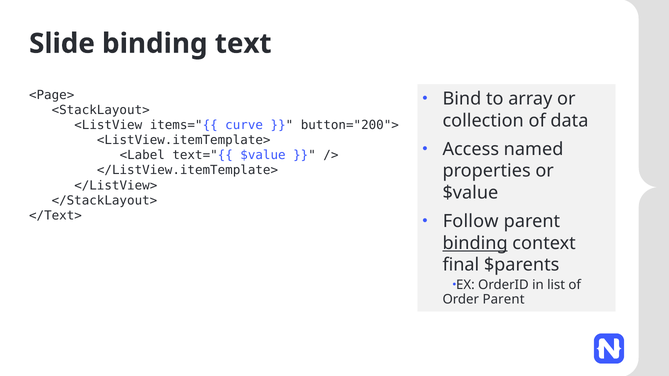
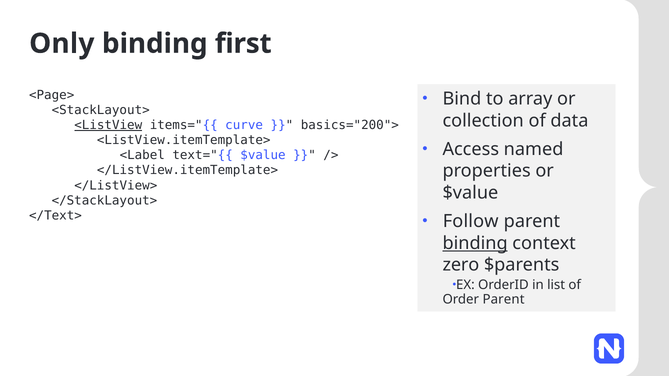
Slide: Slide -> Only
text: text -> first
<ListView underline: none -> present
button="200">: button="200"> -> basics="200">
final: final -> zero
